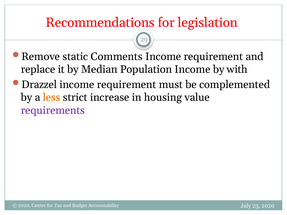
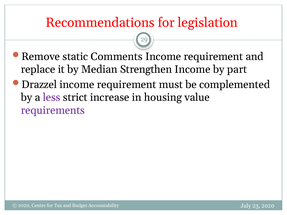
Population: Population -> Strengthen
with: with -> part
less colour: orange -> purple
